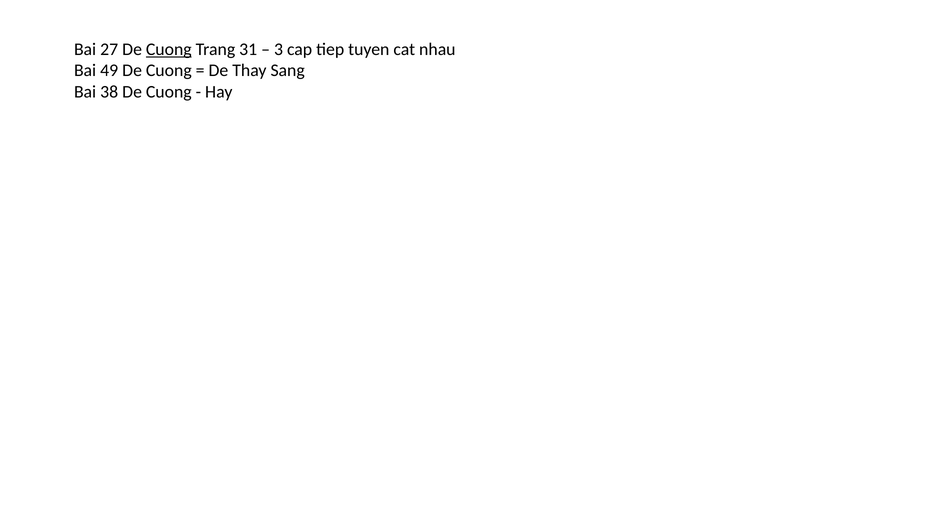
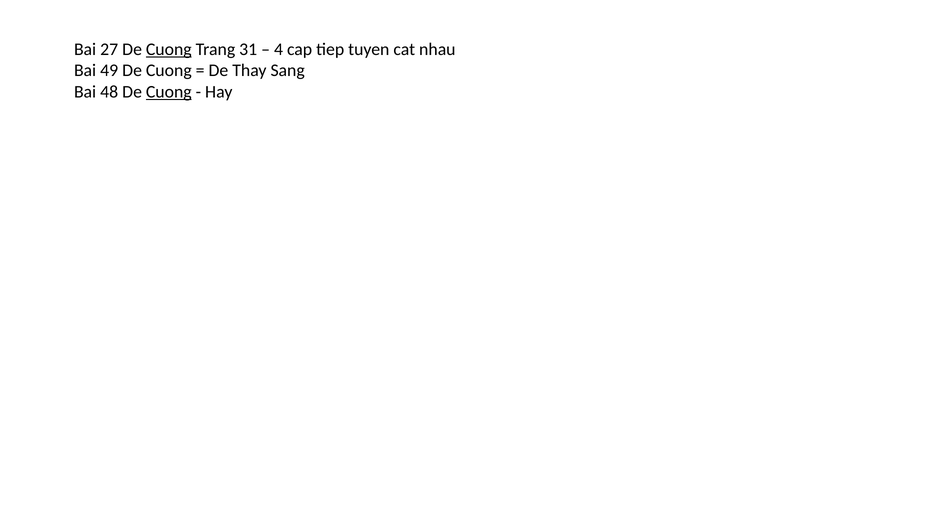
3: 3 -> 4
38: 38 -> 48
Cuong at (169, 92) underline: none -> present
